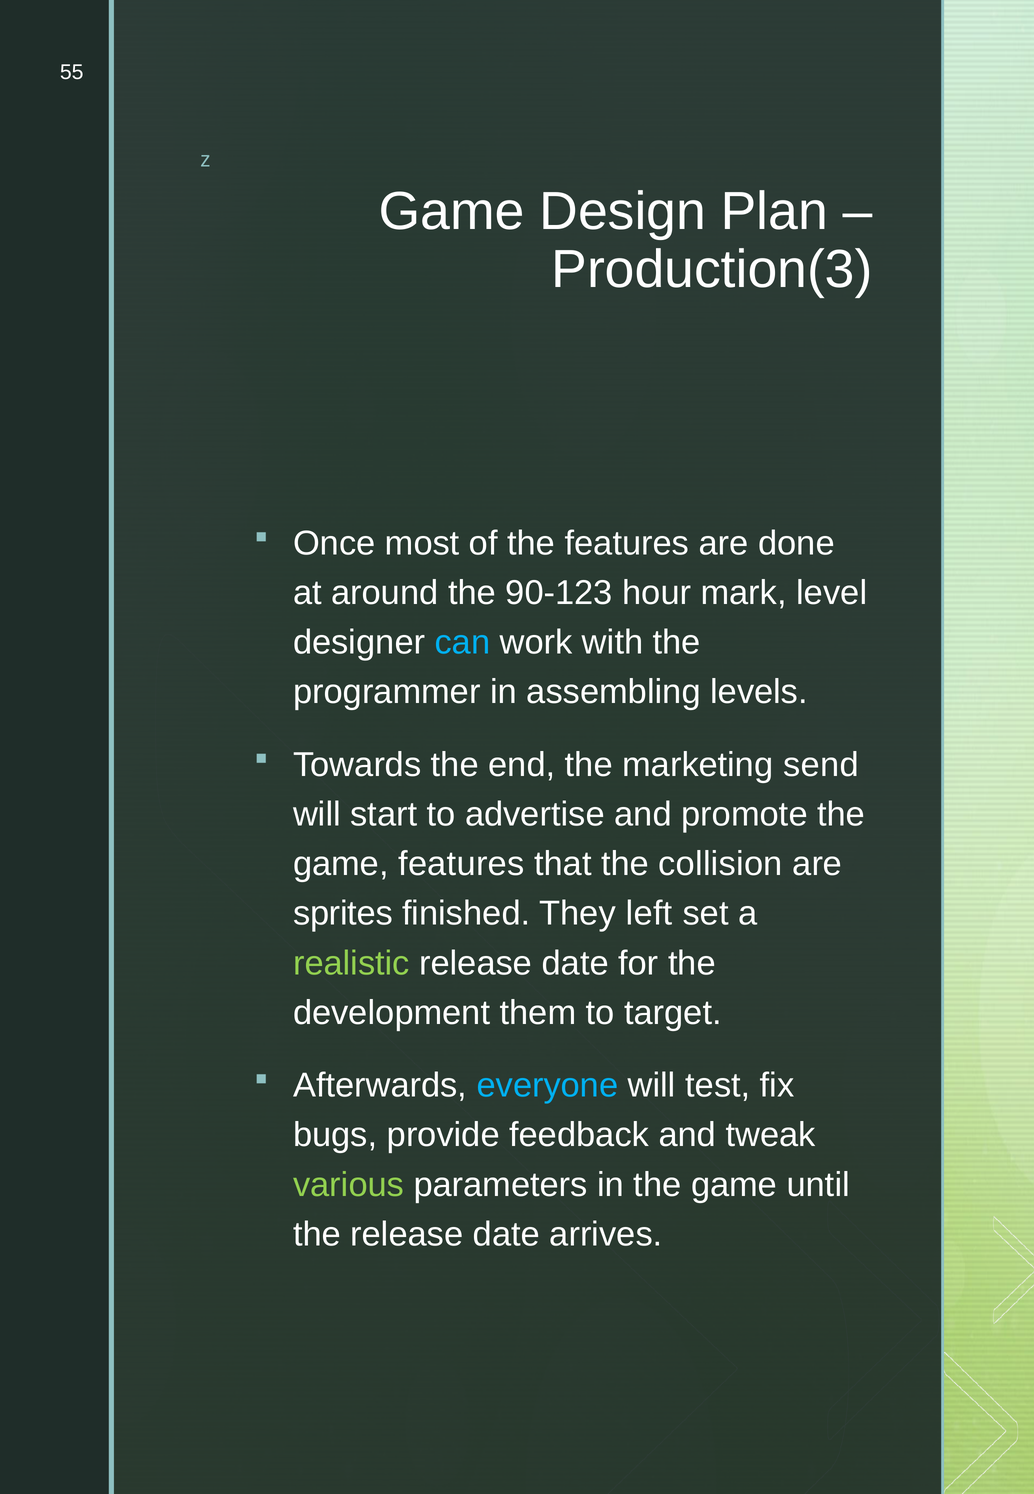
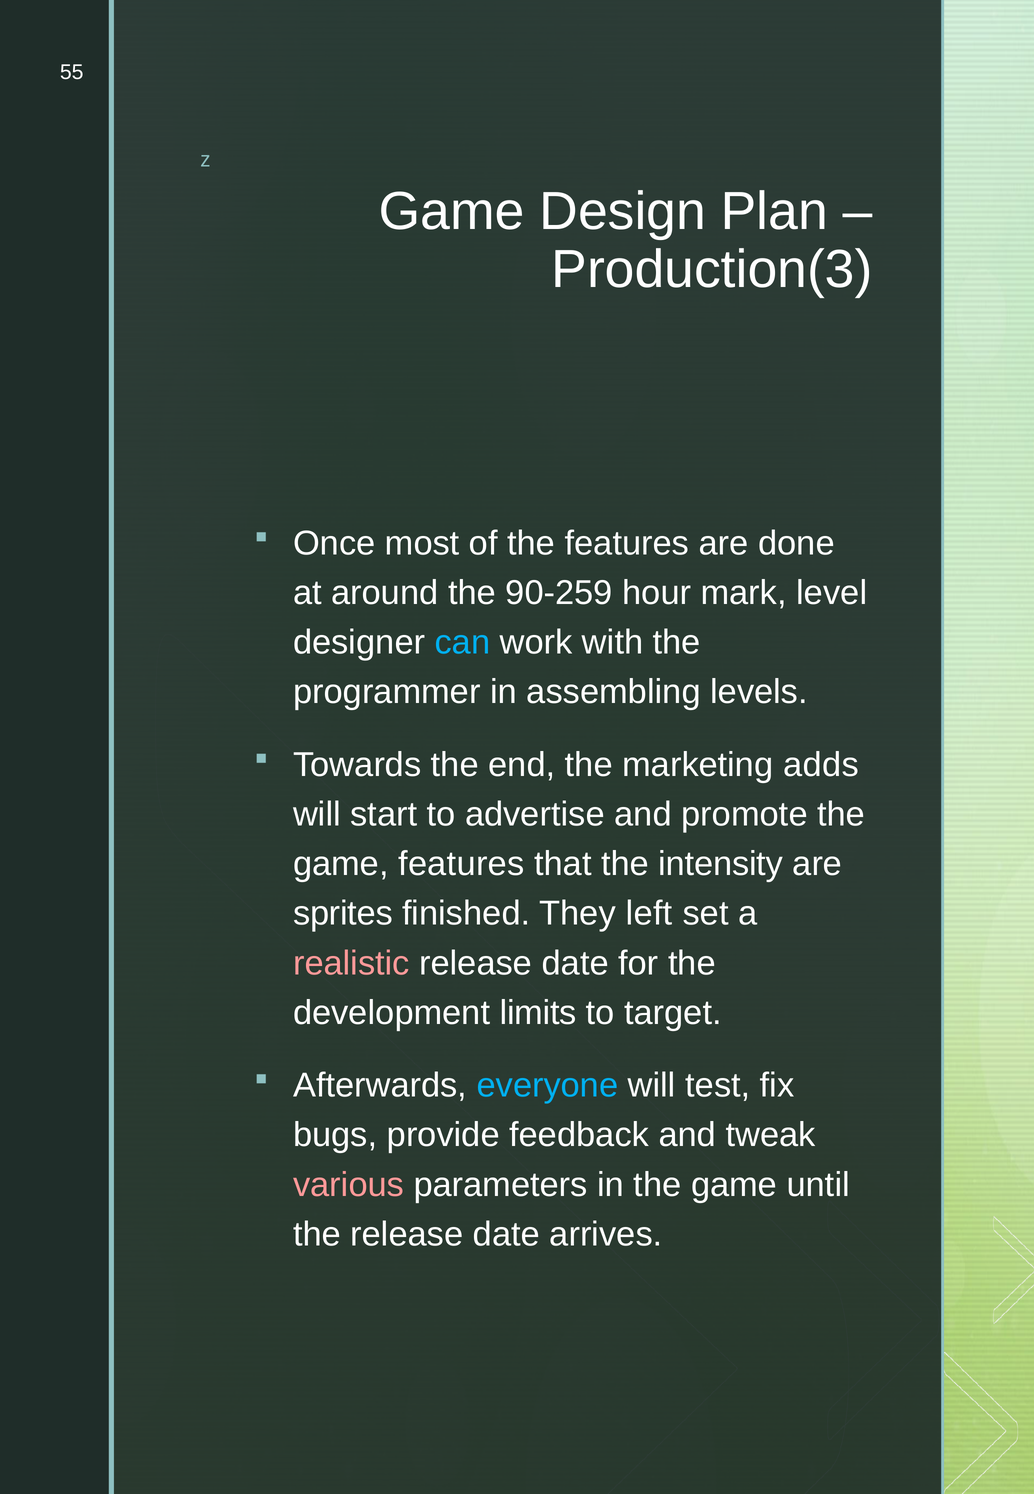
90-123: 90-123 -> 90-259
send: send -> adds
collision: collision -> intensity
realistic colour: light green -> pink
them: them -> limits
various colour: light green -> pink
